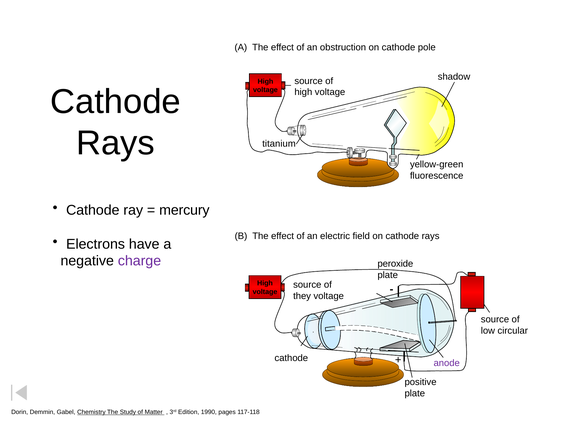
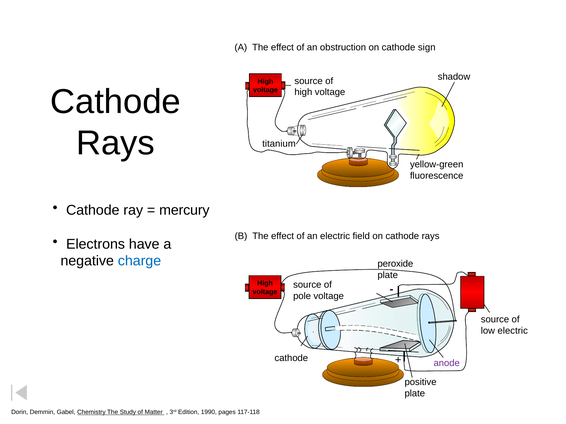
pole: pole -> sign
charge colour: purple -> blue
they: they -> pole
low circular: circular -> electric
